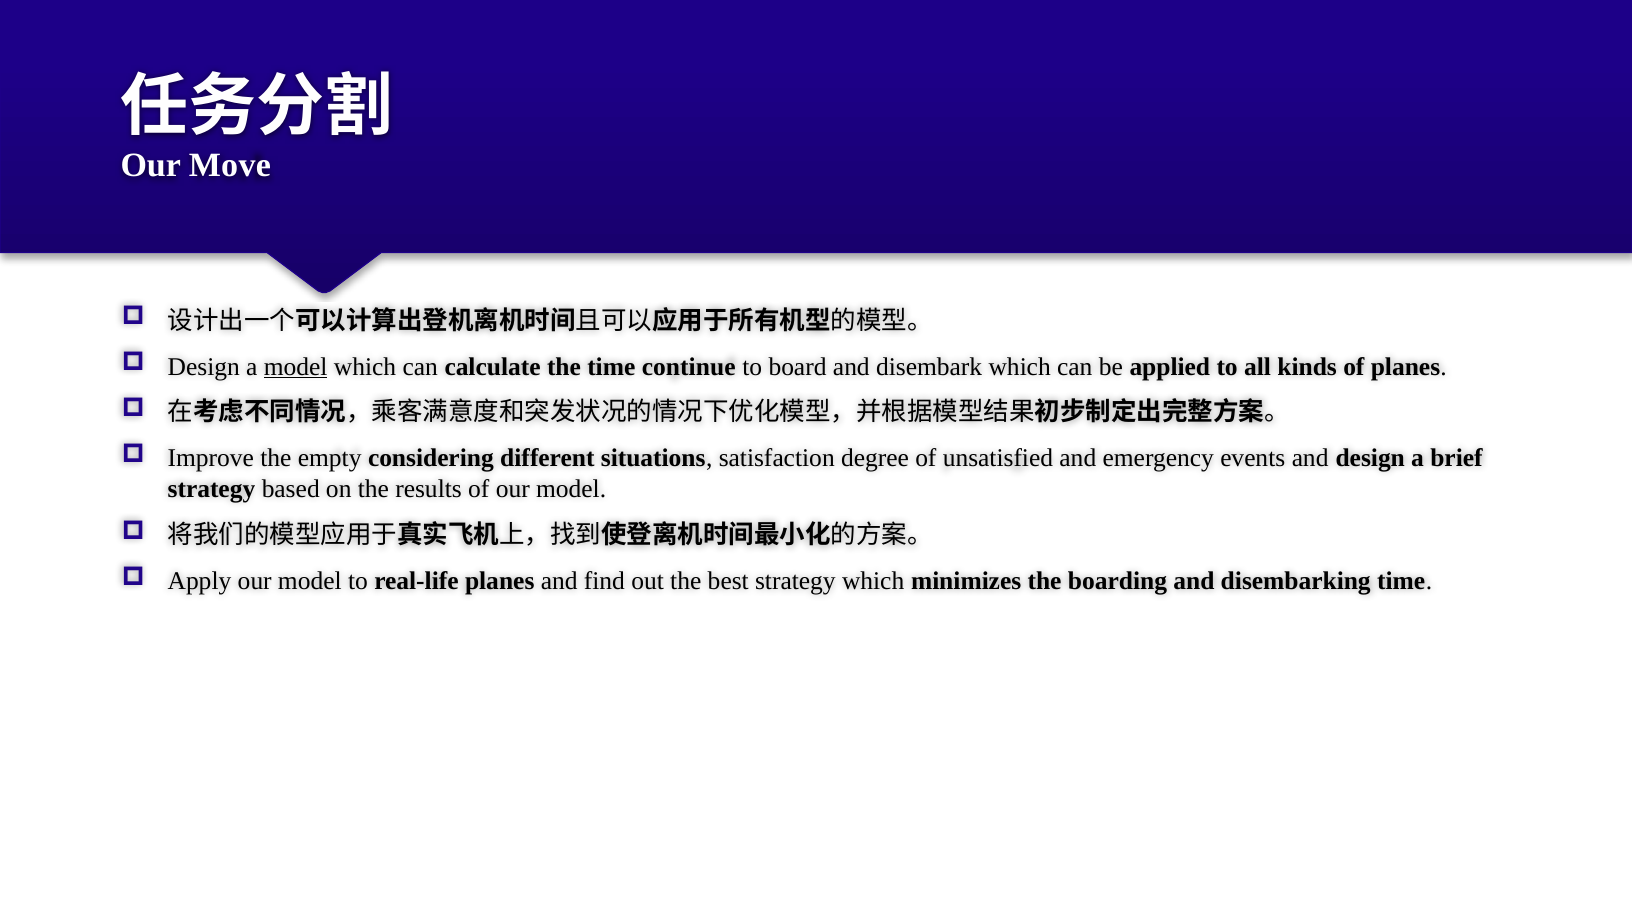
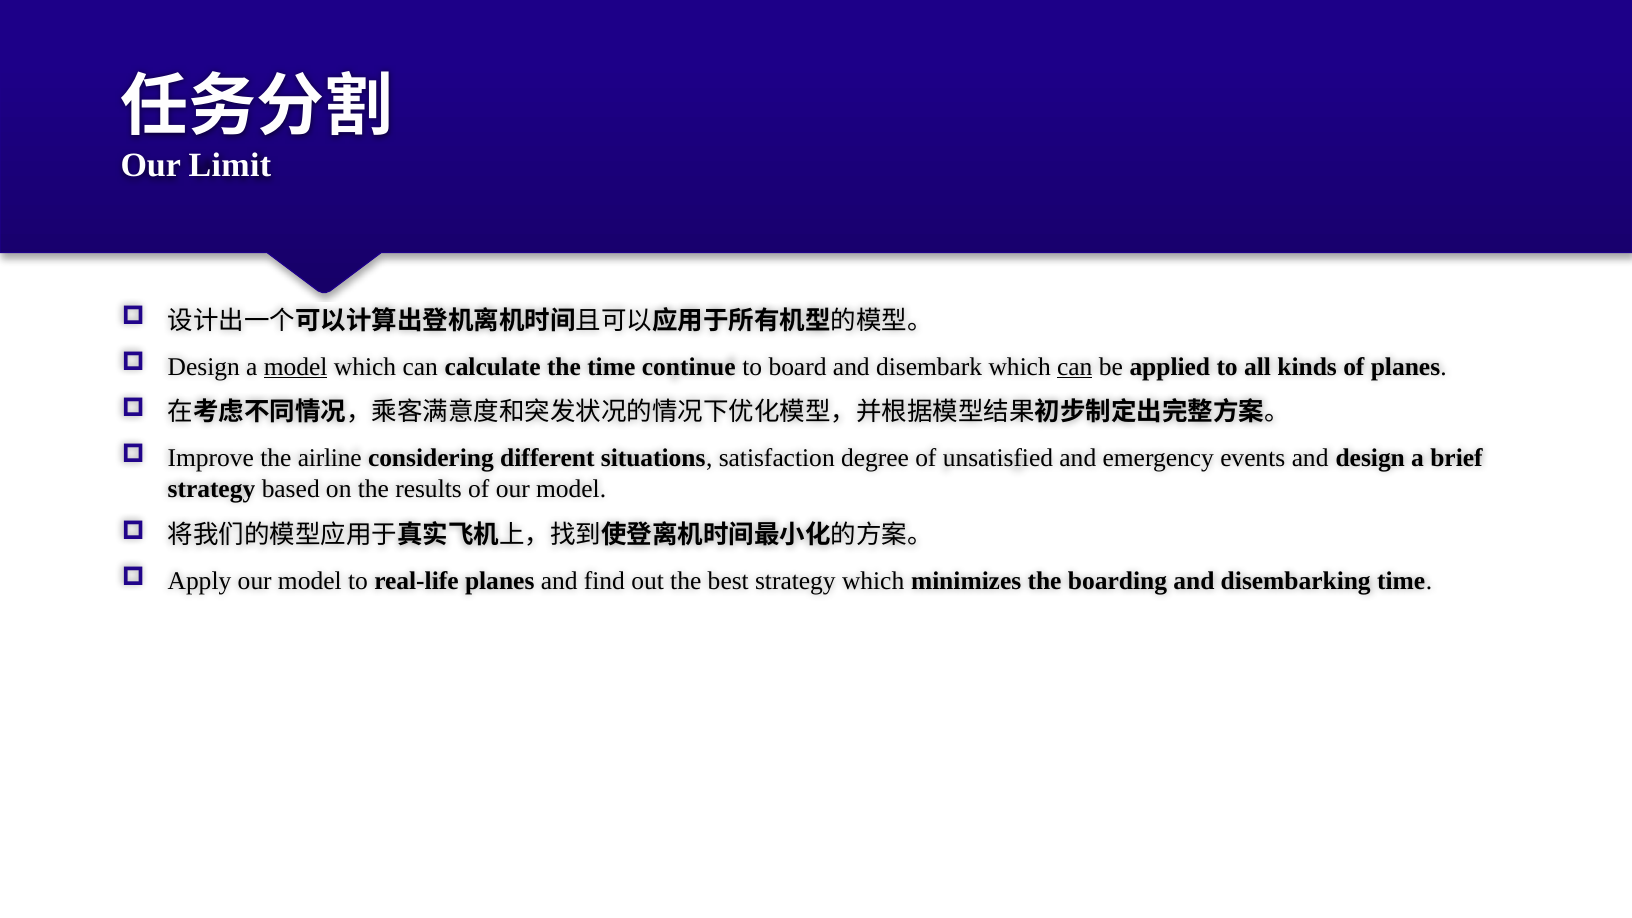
Move: Move -> Limit
can at (1075, 367) underline: none -> present
empty: empty -> airline
